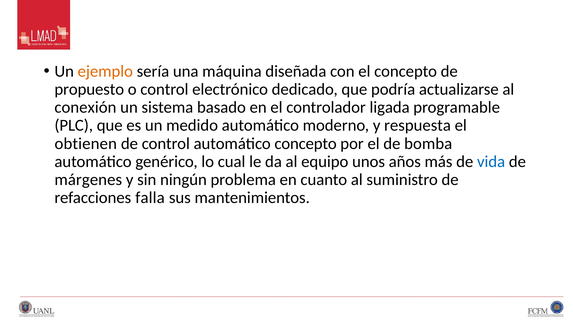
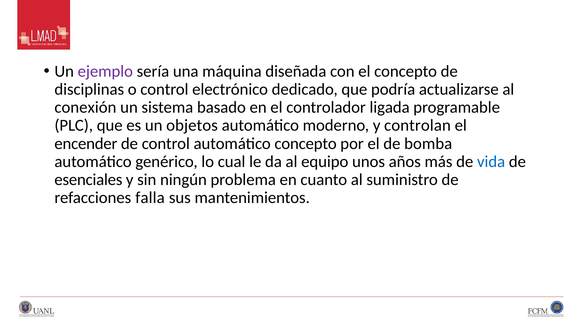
ejemplo colour: orange -> purple
propuesto: propuesto -> disciplinas
medido: medido -> objetos
respuesta: respuesta -> controlan
obtienen: obtienen -> encender
márgenes: márgenes -> esenciales
